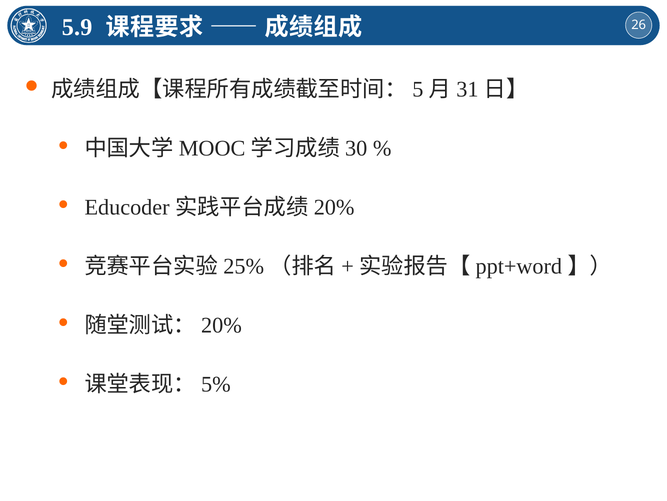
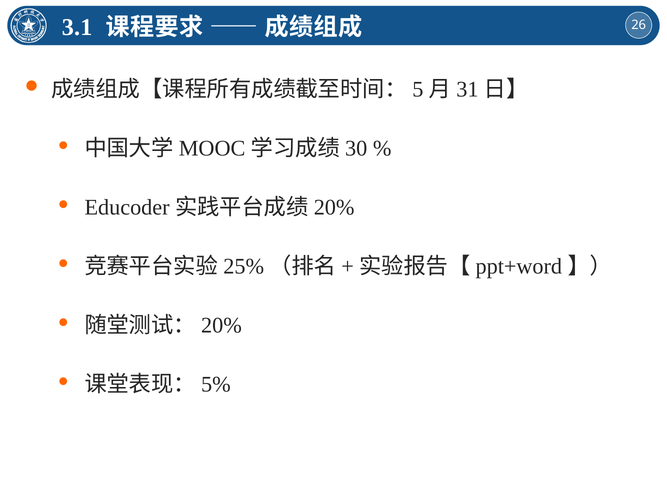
5.9: 5.9 -> 3.1
